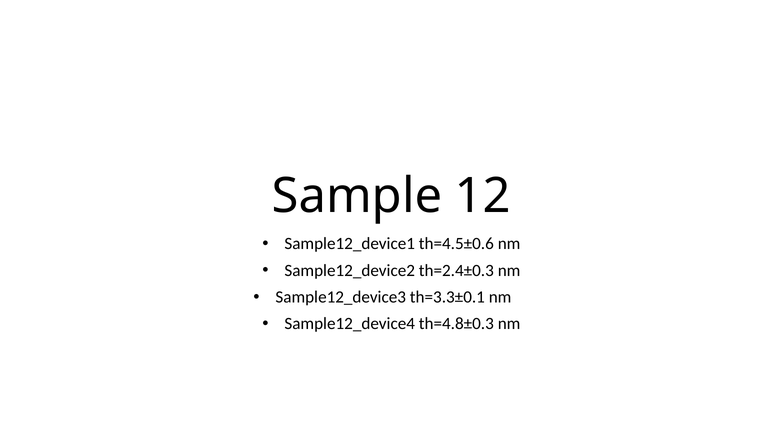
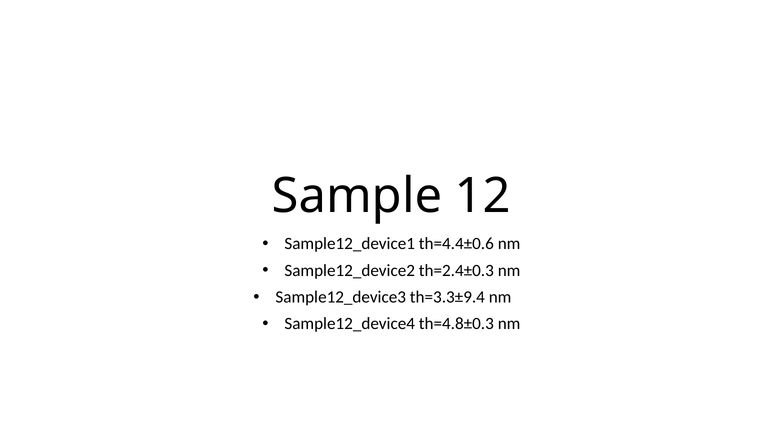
th=4.5±0.6: th=4.5±0.6 -> th=4.4±0.6
th=3.3±0.1: th=3.3±0.1 -> th=3.3±9.4
